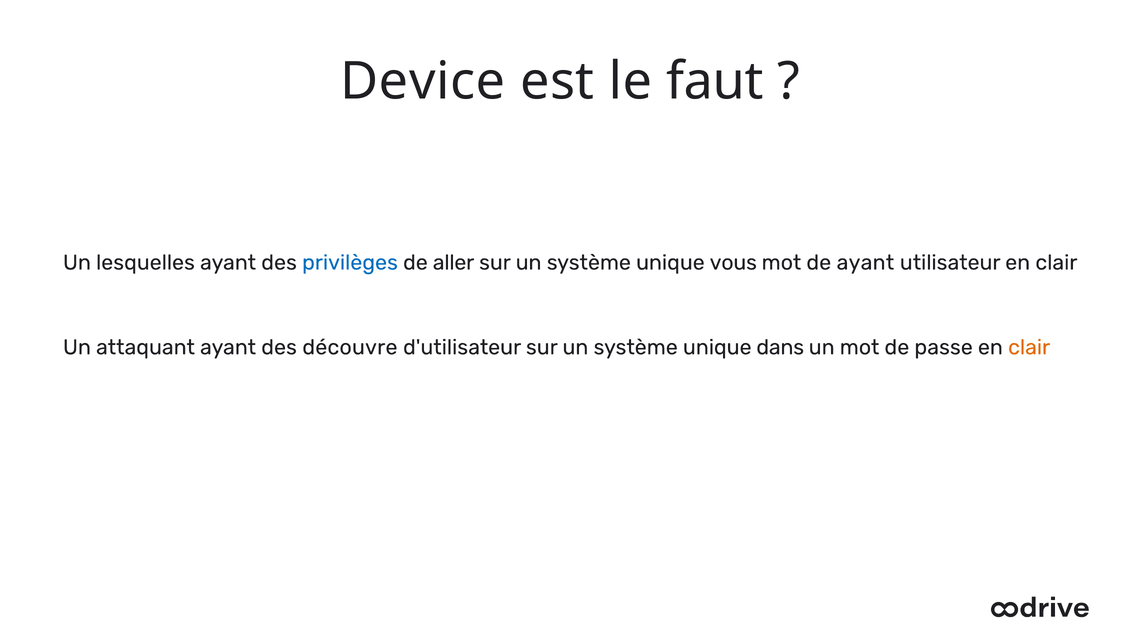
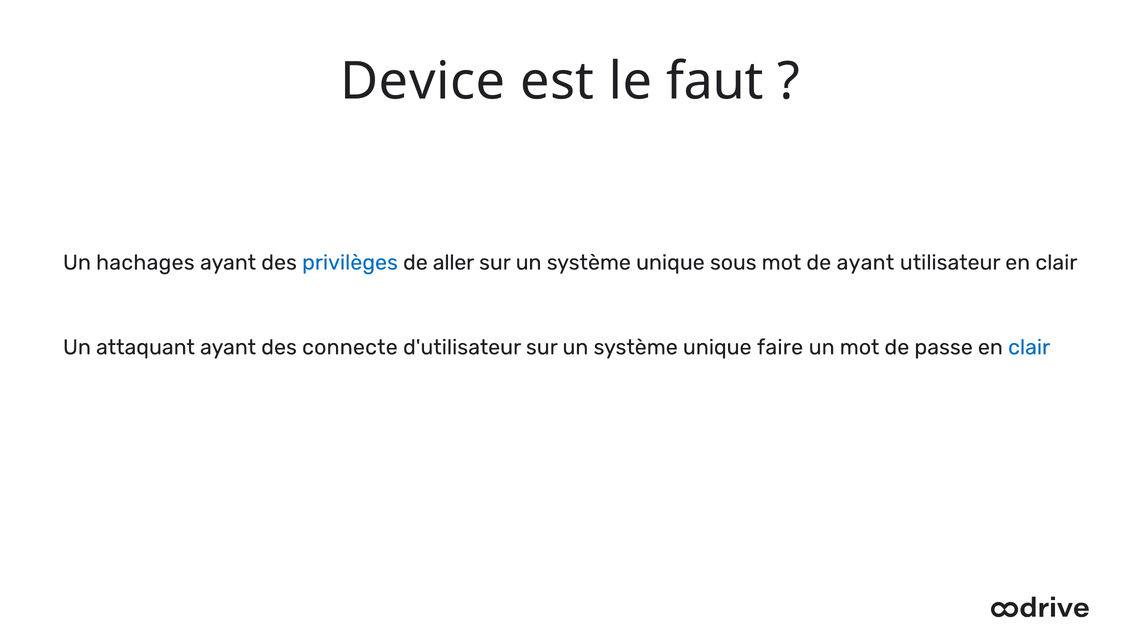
lesquelles: lesquelles -> hachages
vous: vous -> sous
découvre: découvre -> connecte
dans: dans -> faire
clair at (1029, 347) colour: orange -> blue
